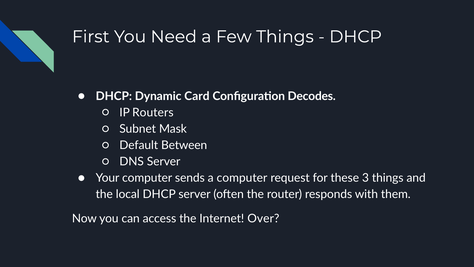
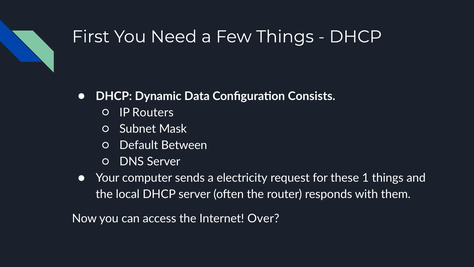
Card: Card -> Data
Decodes: Decodes -> Consists
a computer: computer -> electricity
3: 3 -> 1
